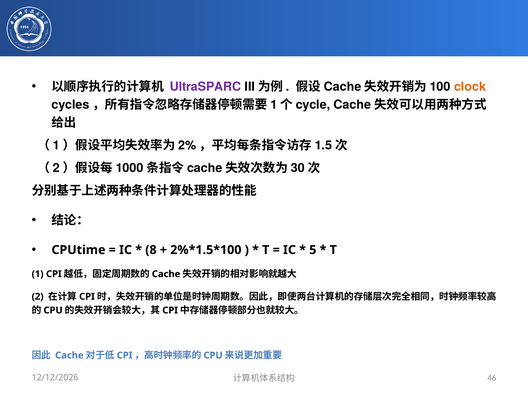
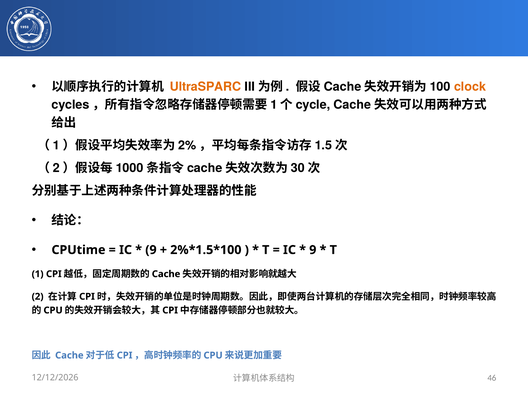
UltraSPARC colour: purple -> orange
8 at (151, 250): 8 -> 9
5 at (313, 250): 5 -> 9
